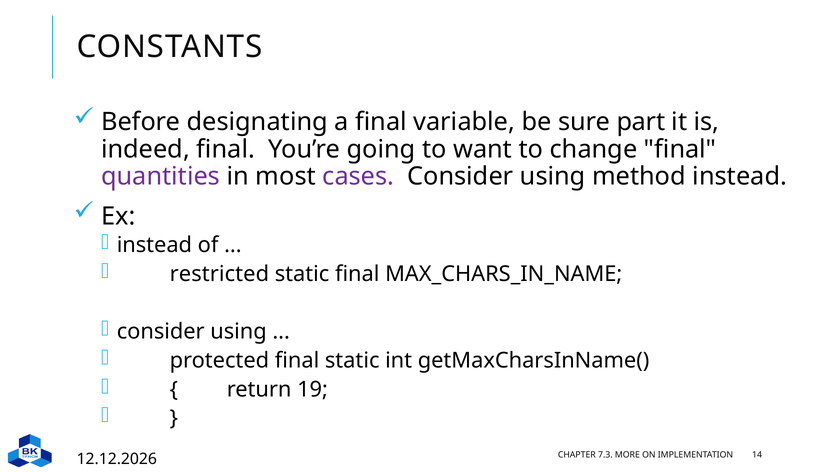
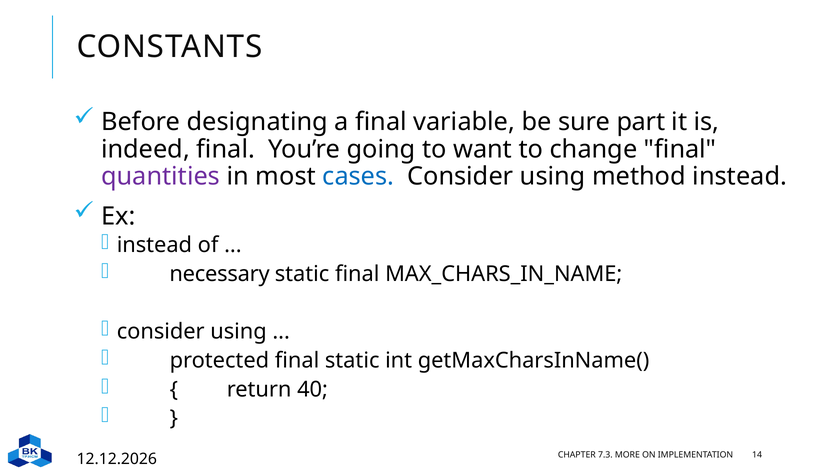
cases colour: purple -> blue
restricted: restricted -> necessary
19: 19 -> 40
